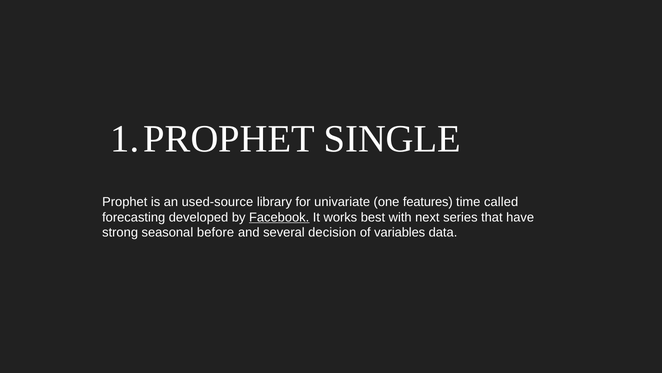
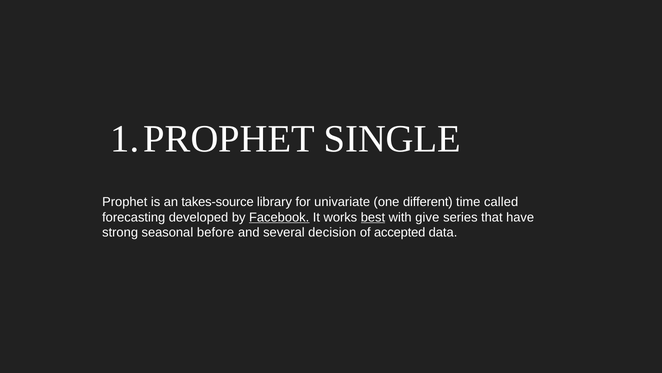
used-source: used-source -> takes-source
features: features -> different
best underline: none -> present
next: next -> give
variables: variables -> accepted
